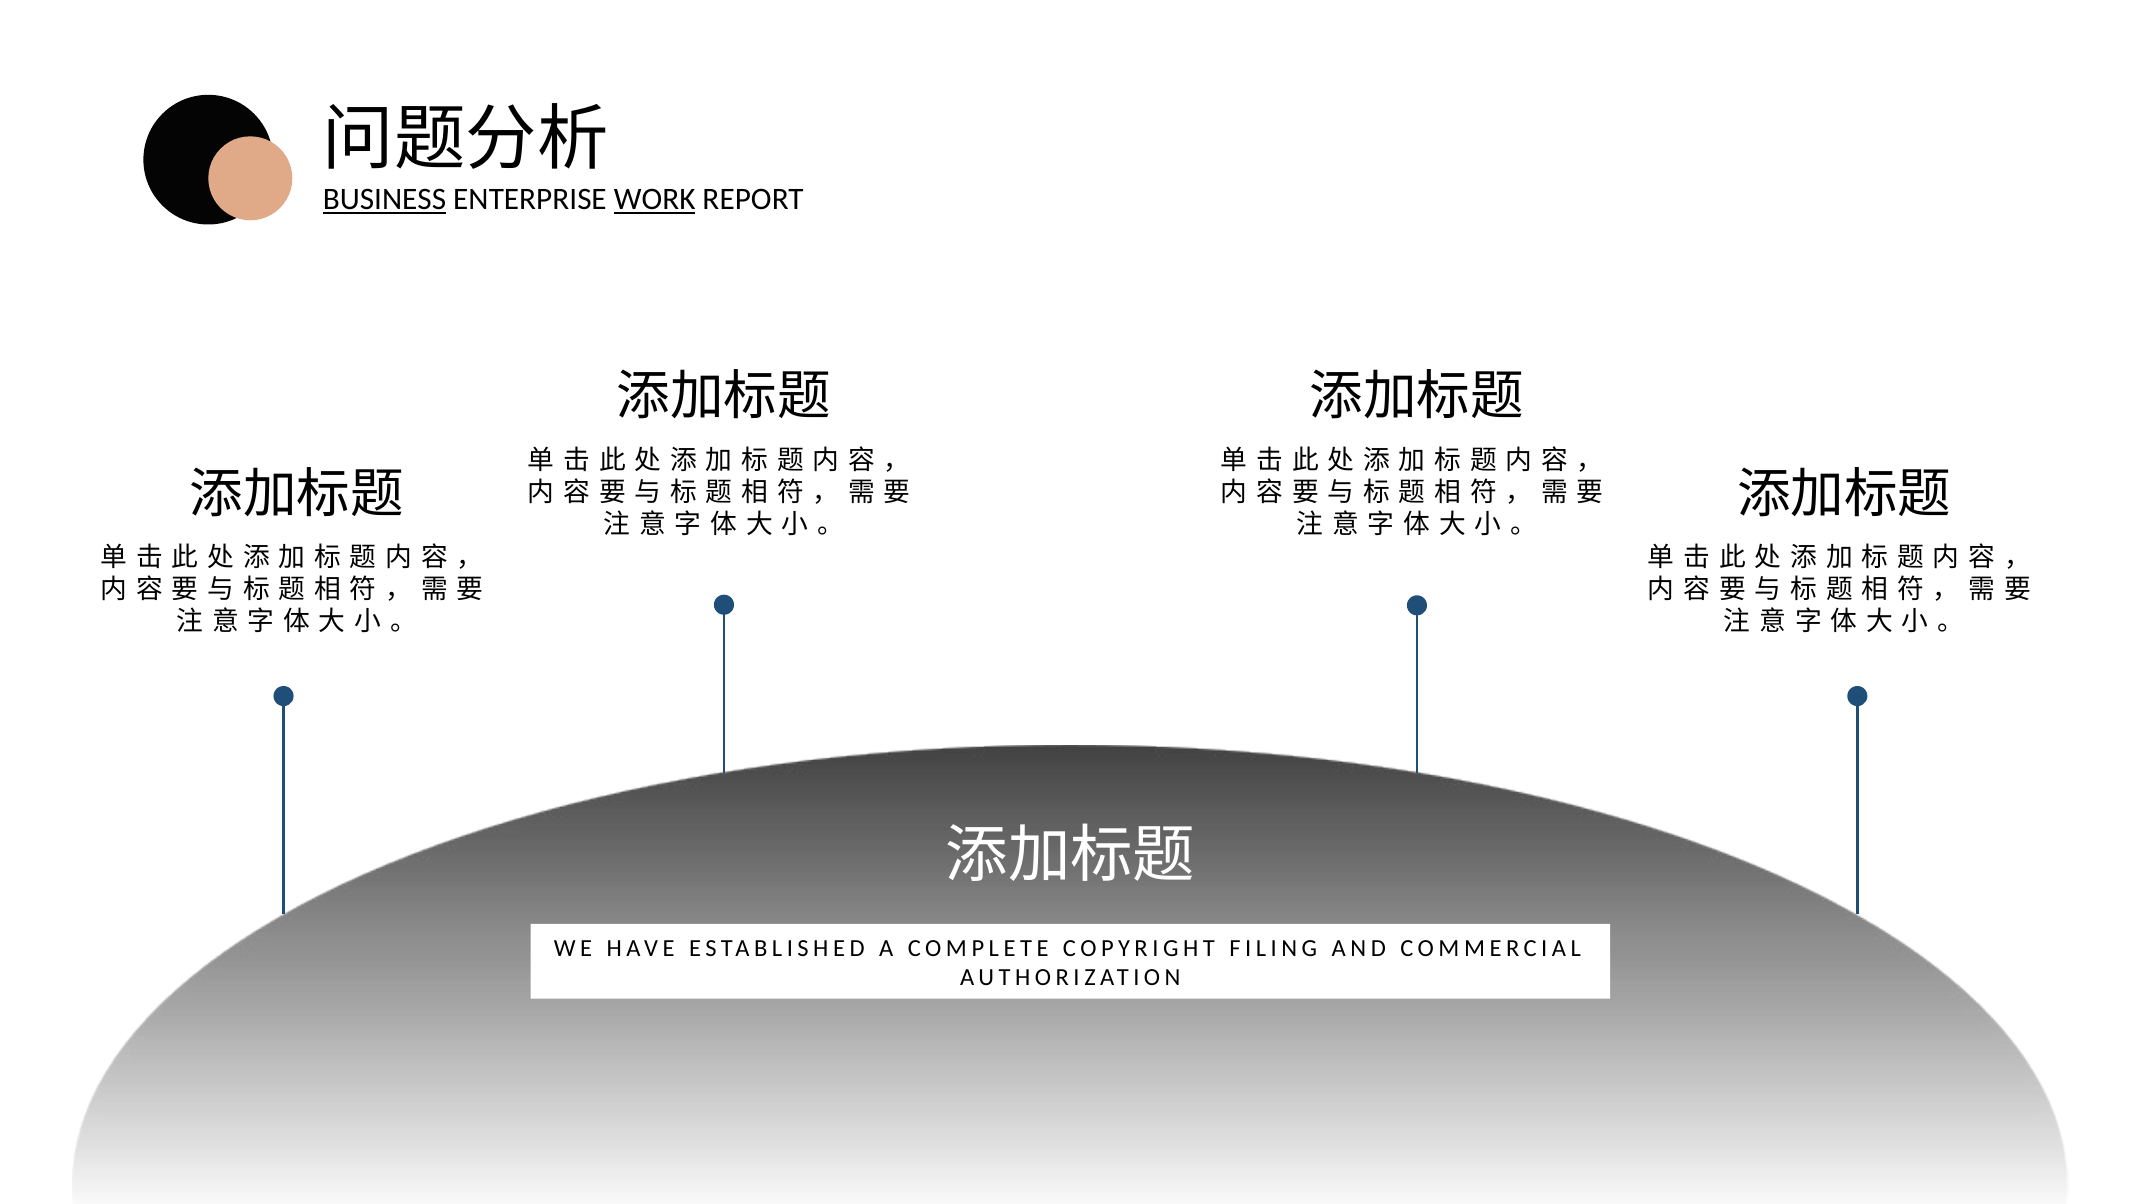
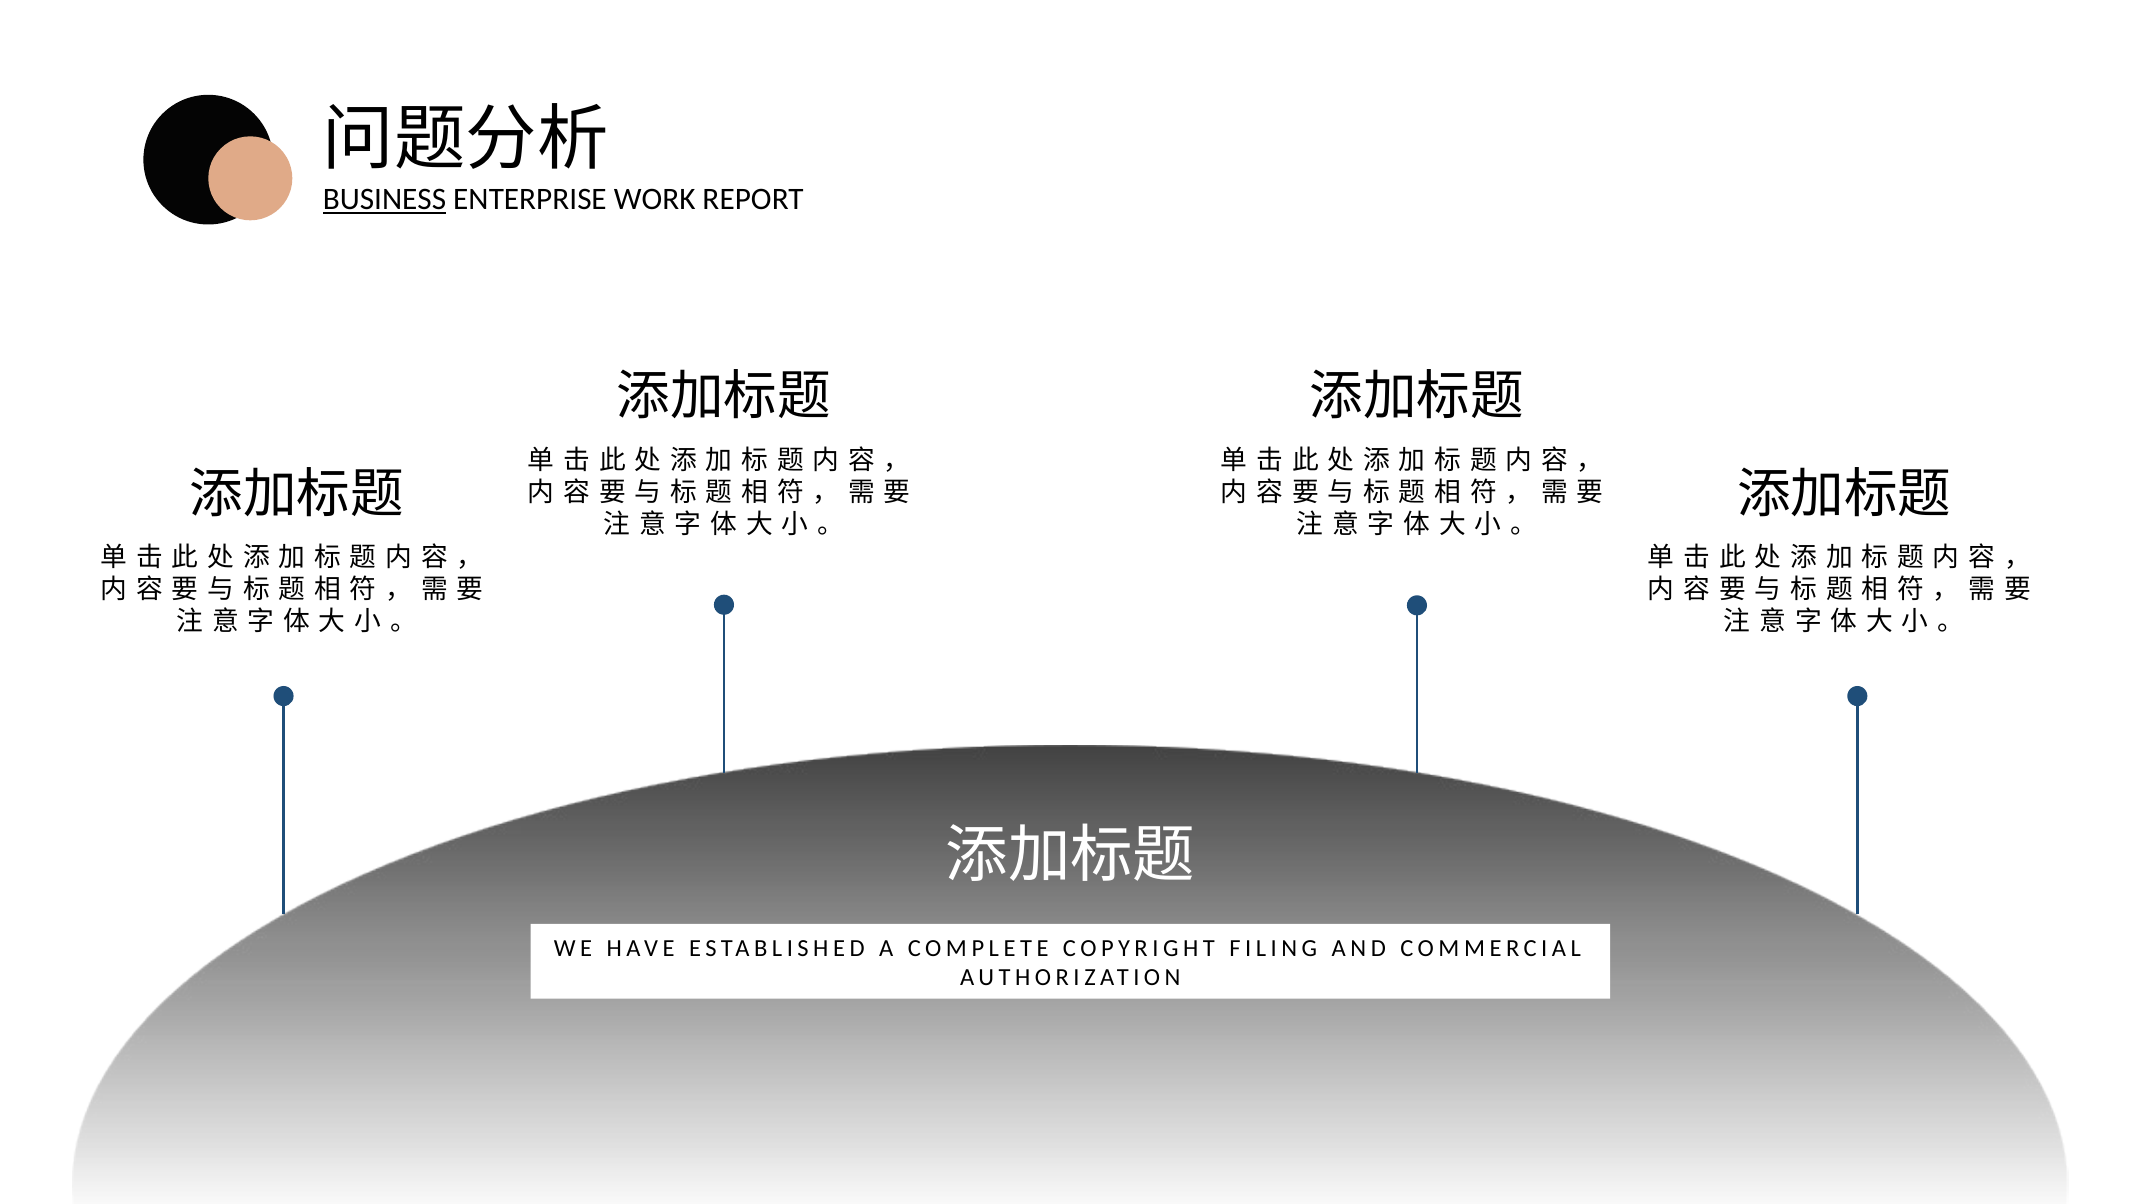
WORK underline: present -> none
